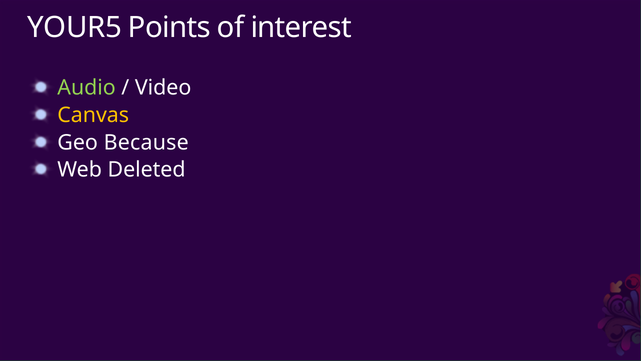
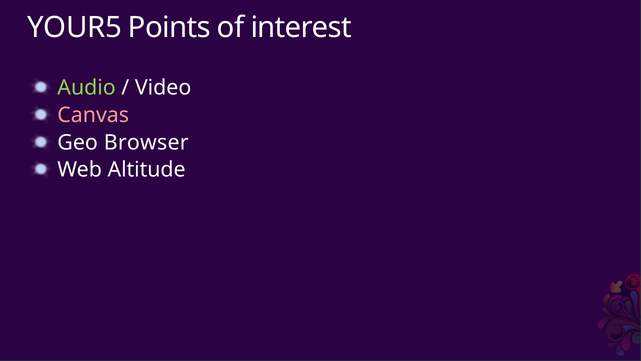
Canvas colour: yellow -> pink
Because: Because -> Browser
Deleted: Deleted -> Altitude
